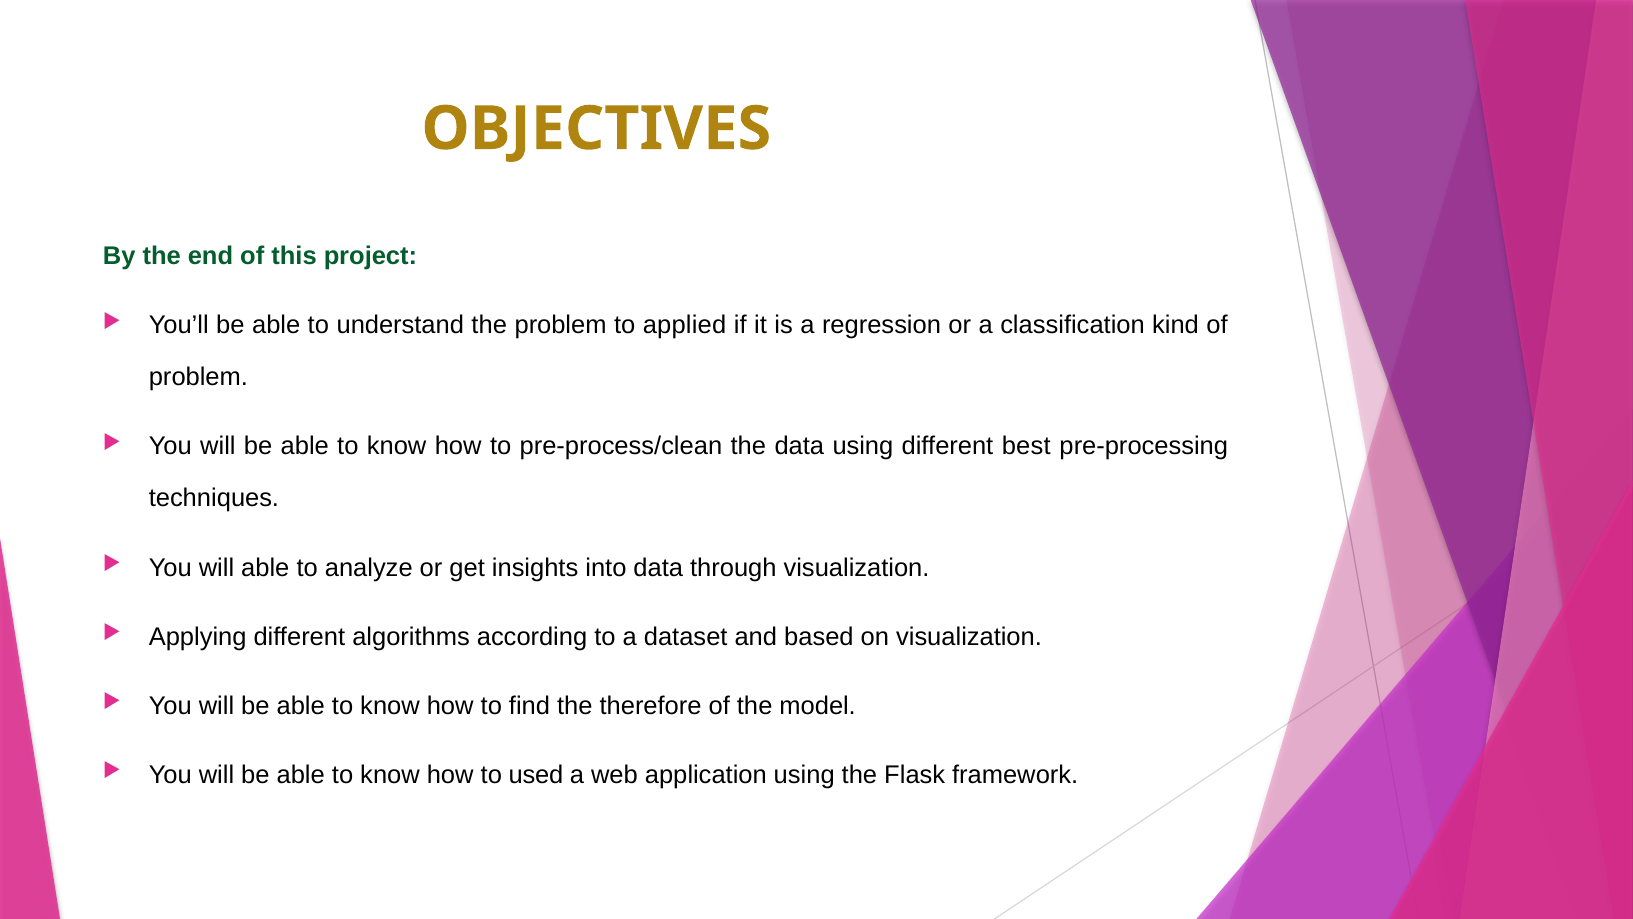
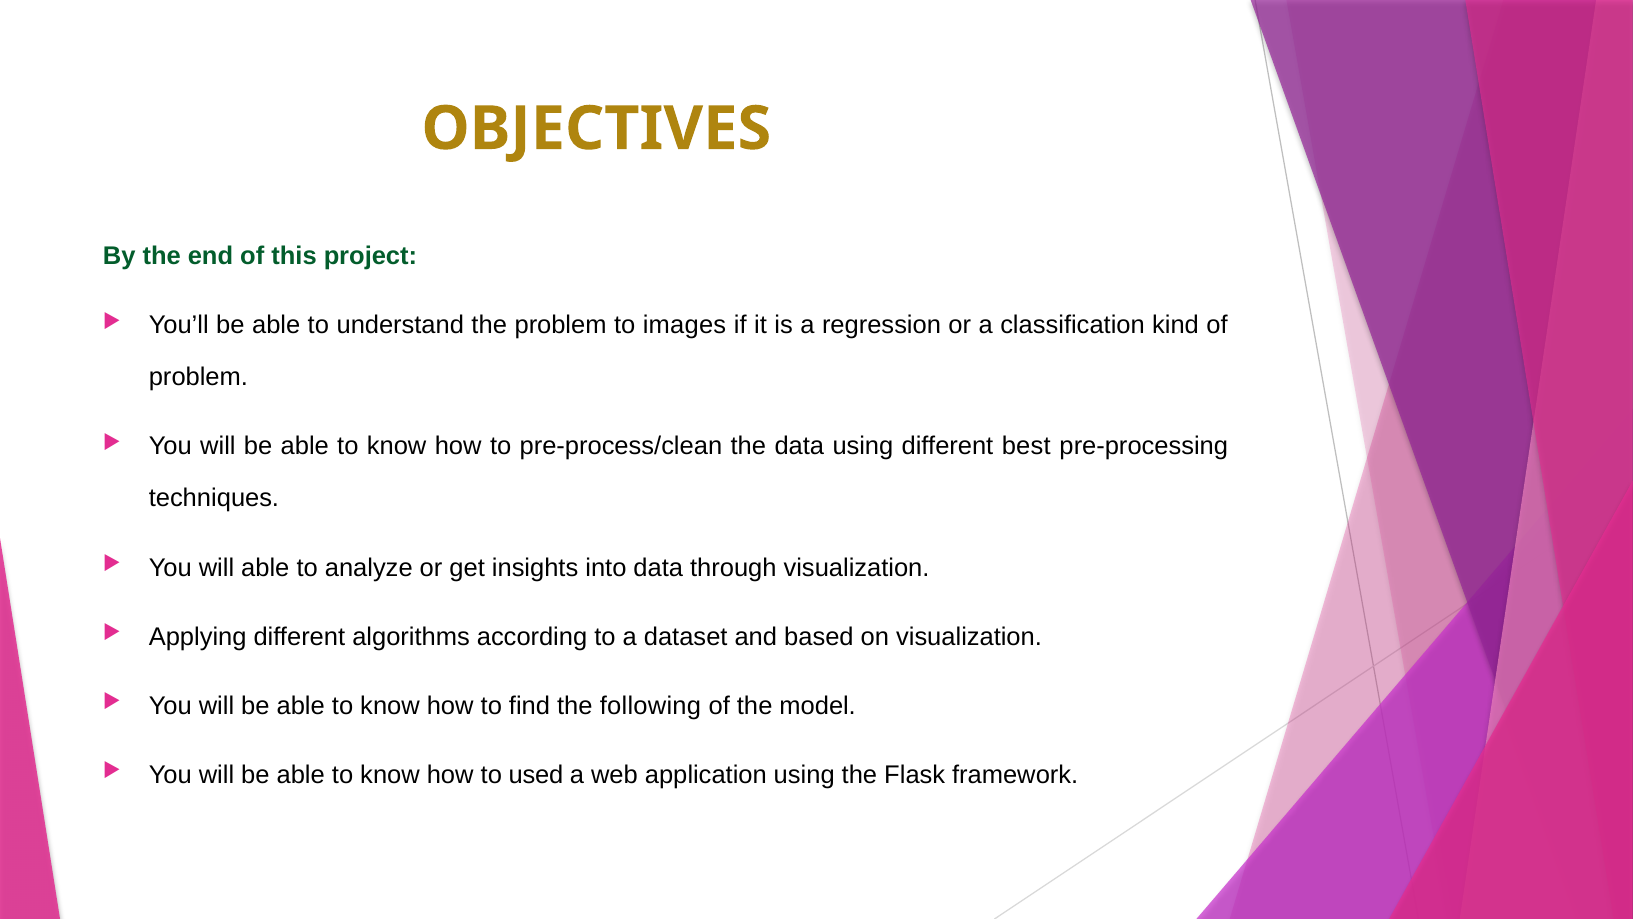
applied: applied -> images
therefore: therefore -> following
